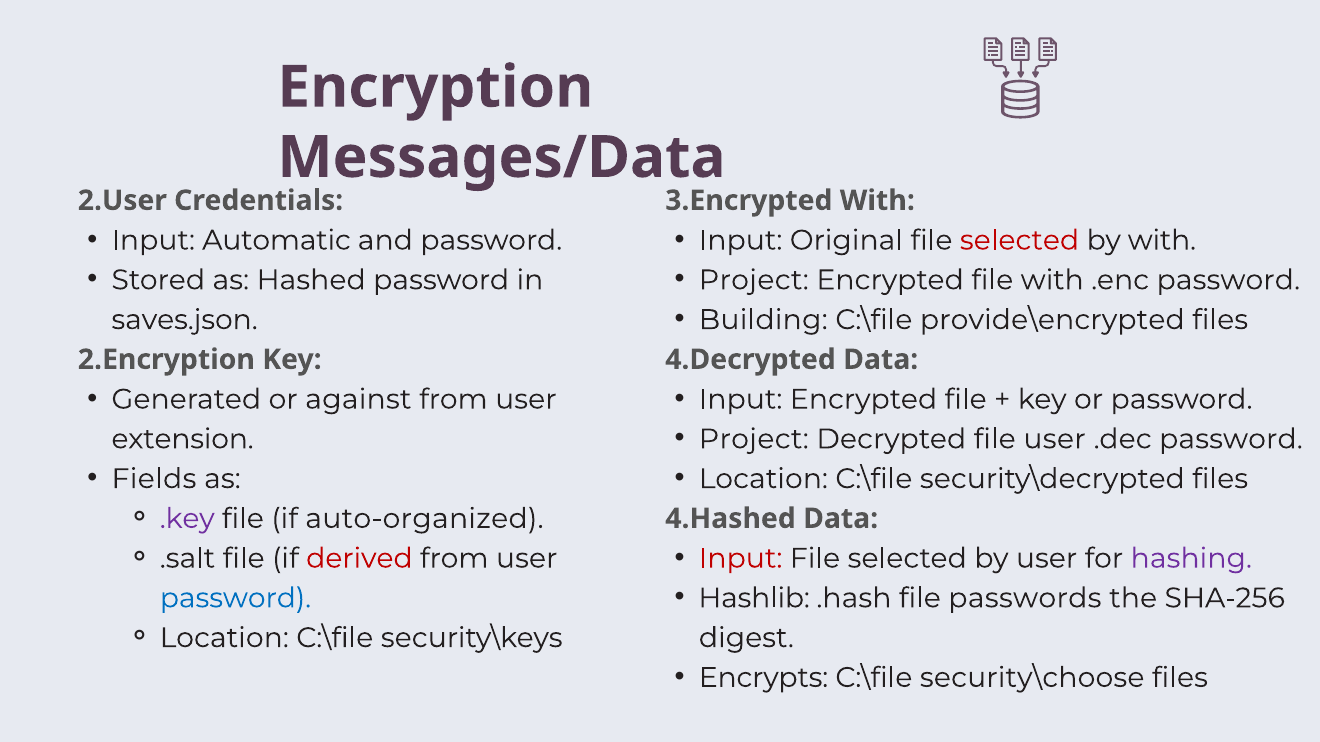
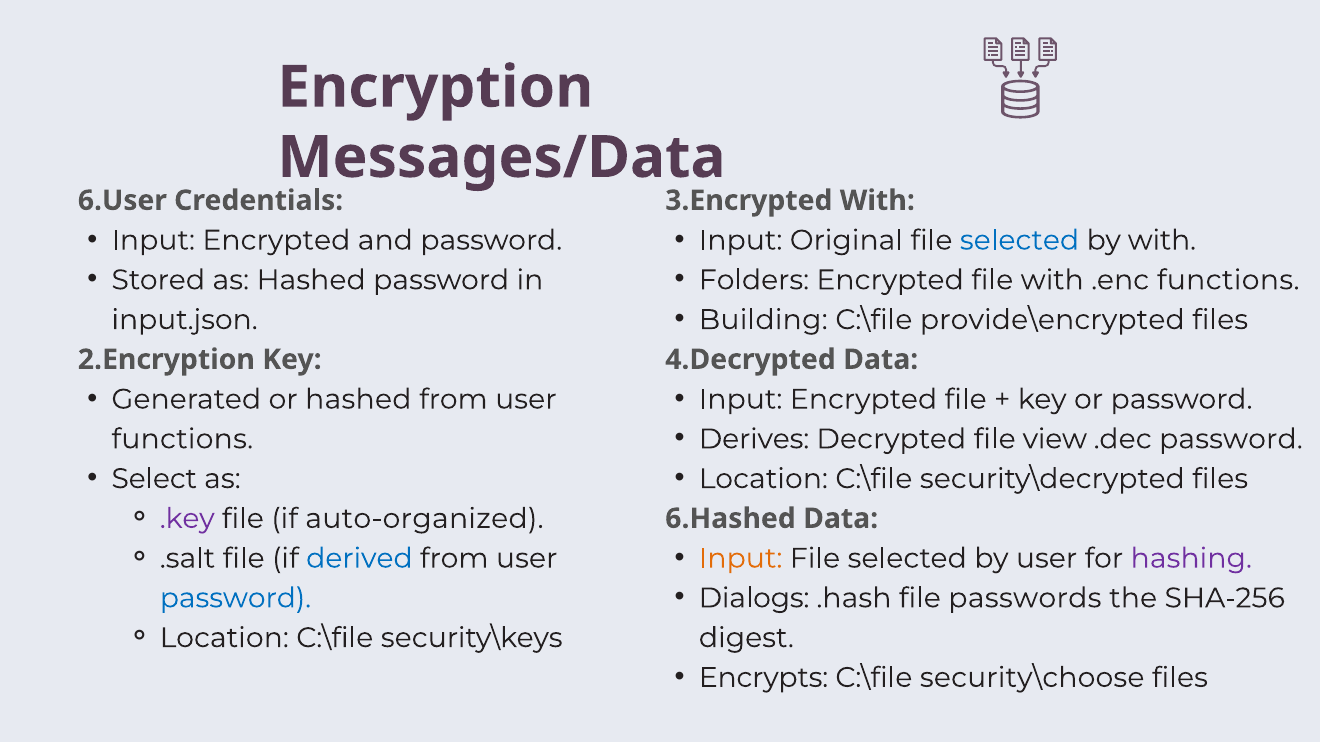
2.User: 2.User -> 6.User
Automatic at (276, 240): Automatic -> Encrypted
selected at (1020, 240) colour: red -> blue
Project at (754, 280): Project -> Folders
.enc password: password -> functions
saves.json: saves.json -> input.json
or against: against -> hashed
Project at (754, 439): Project -> Derives
file user: user -> view
extension at (183, 439): extension -> functions
Fields: Fields -> Select
4.Hashed: 4.Hashed -> 6.Hashed
Input at (741, 559) colour: red -> orange
derived colour: red -> blue
Hashlib: Hashlib -> Dialogs
